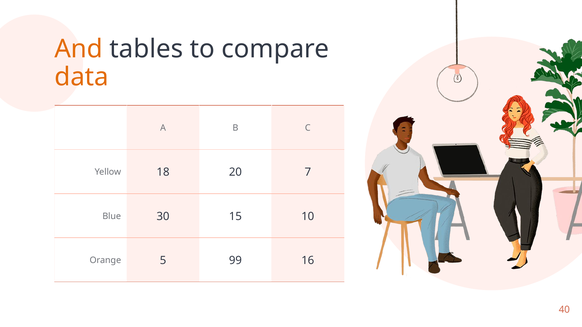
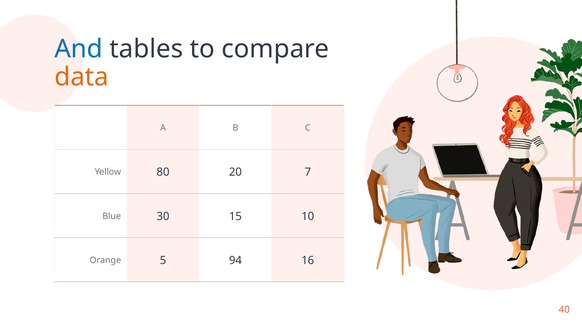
And colour: orange -> blue
18: 18 -> 80
99: 99 -> 94
